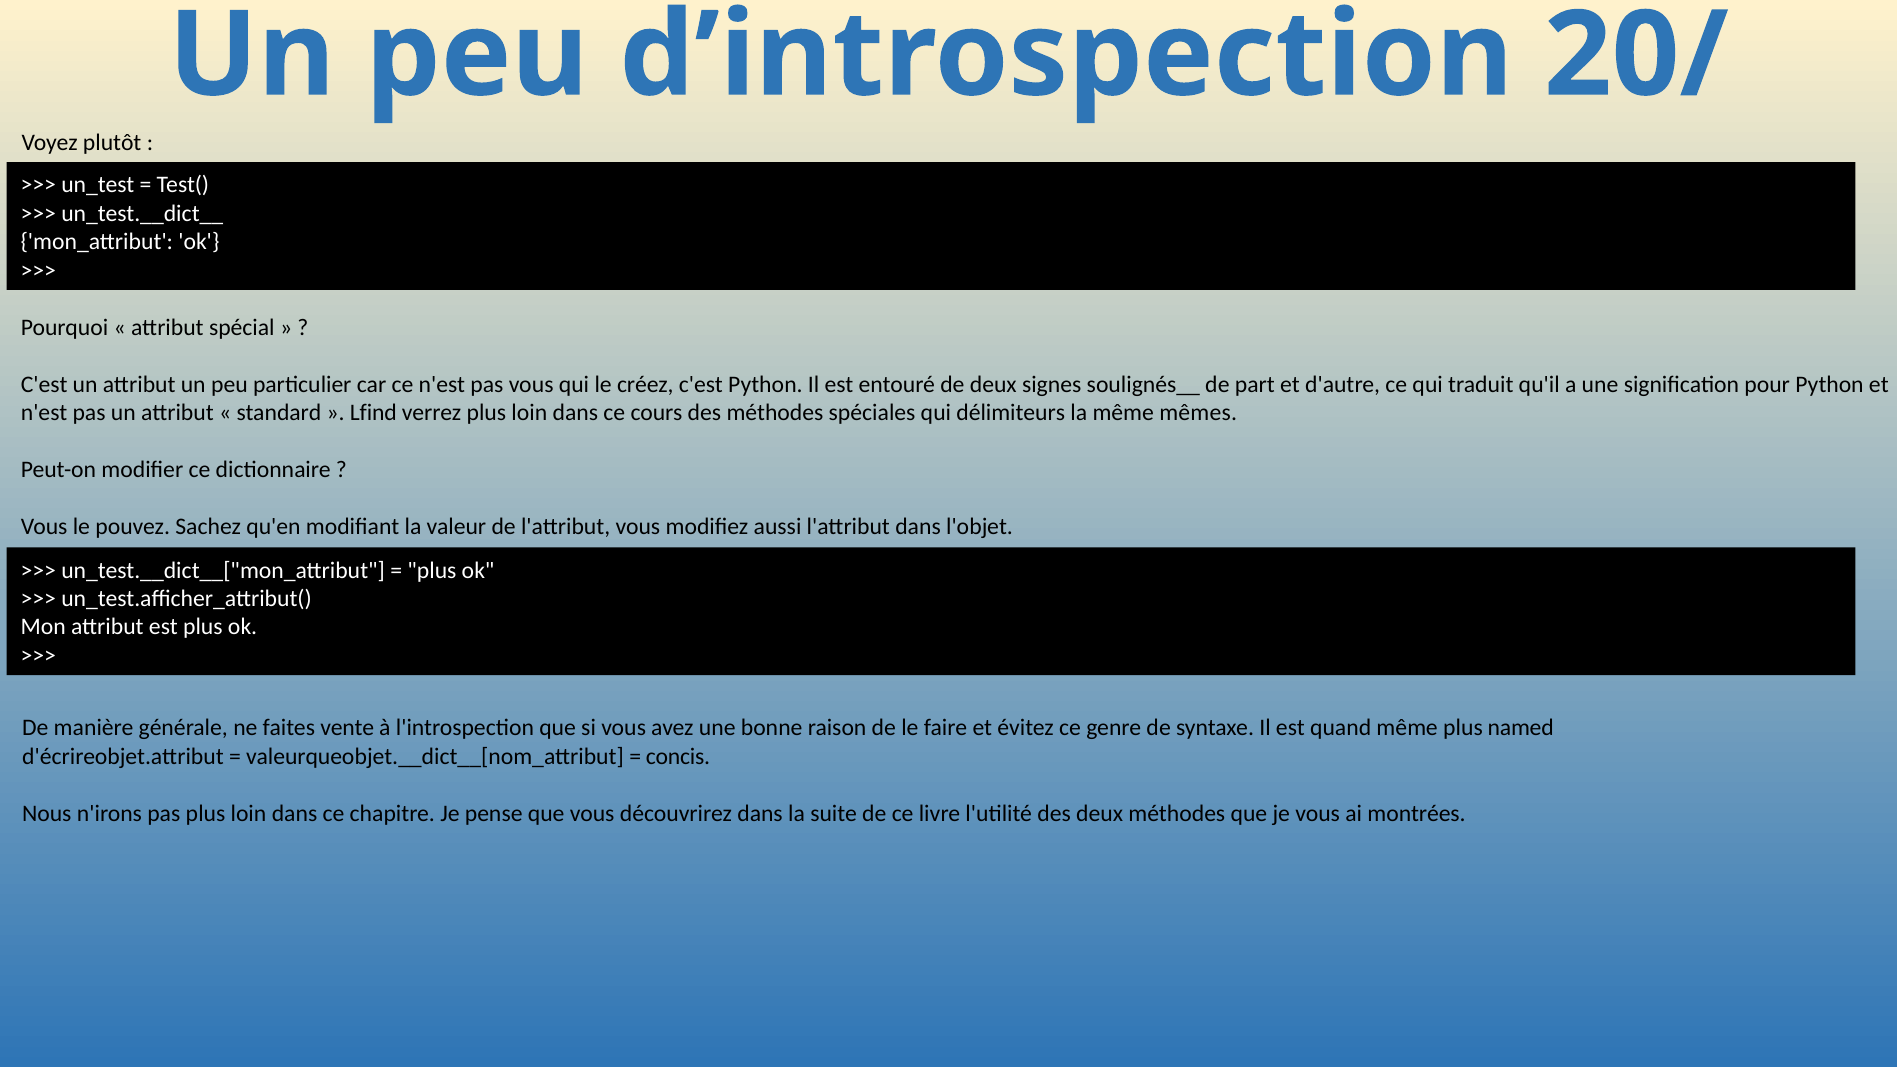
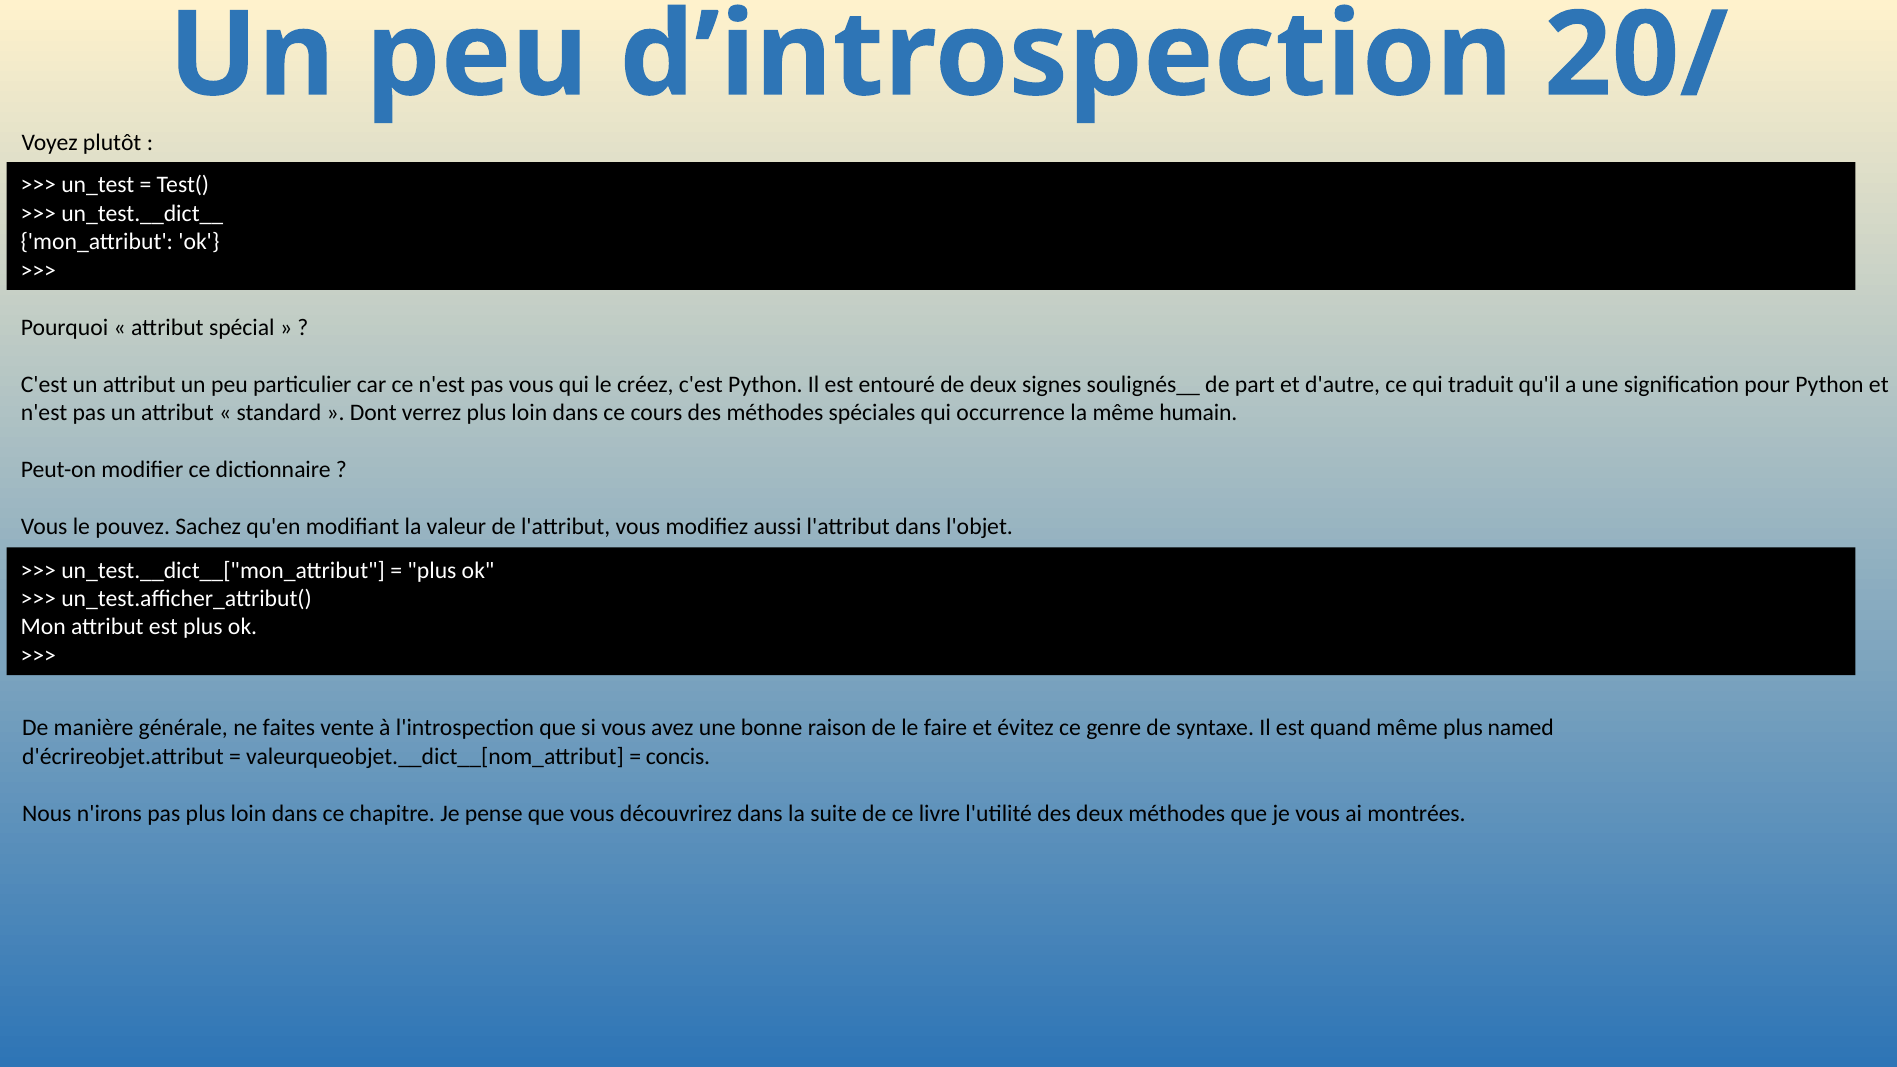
Lfind: Lfind -> Dont
délimiteurs: délimiteurs -> occurrence
mêmes: mêmes -> humain
